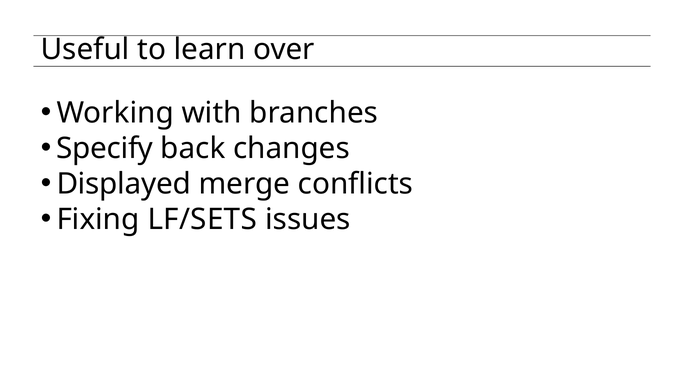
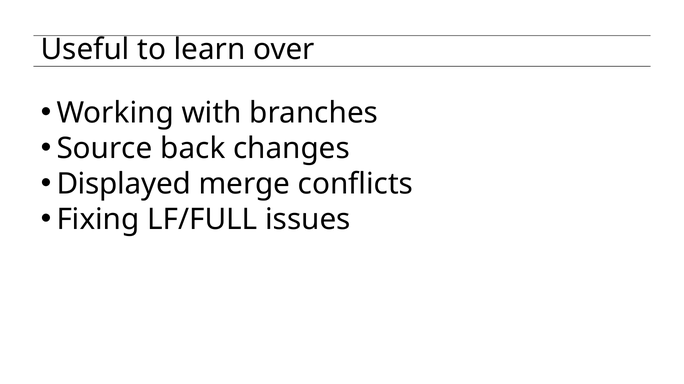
Specify: Specify -> Source
LF/SETS: LF/SETS -> LF/FULL
